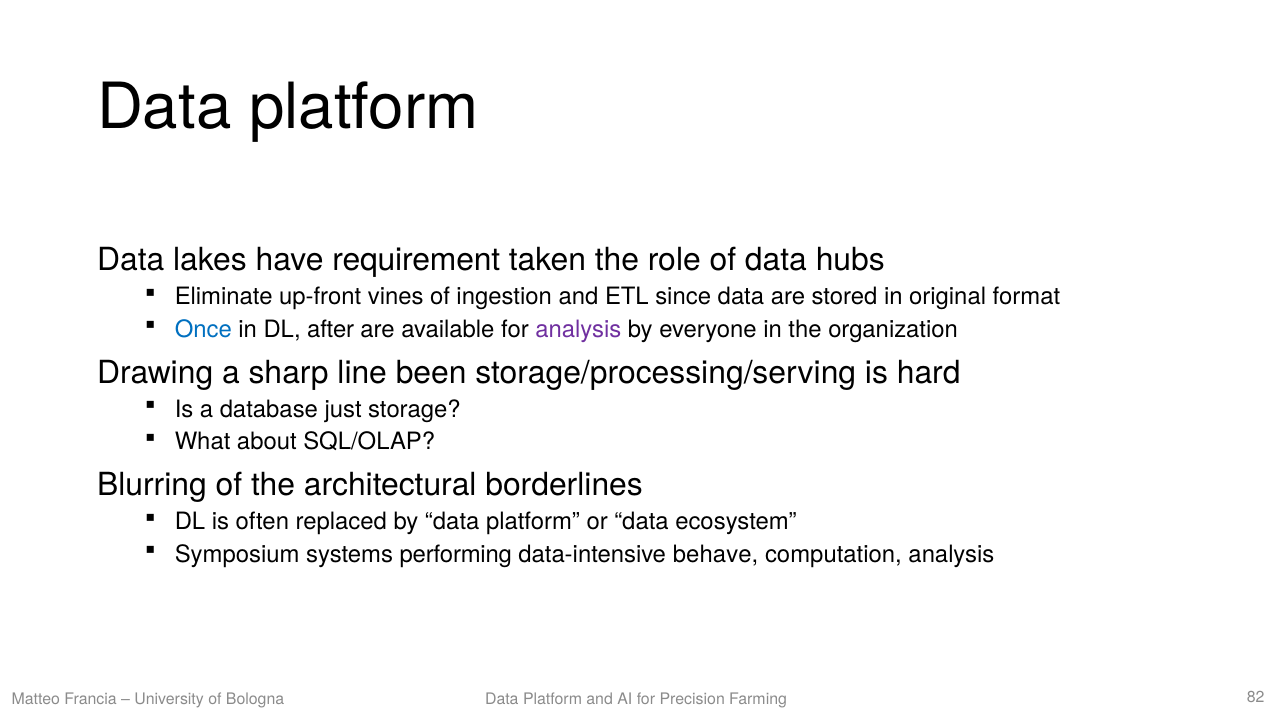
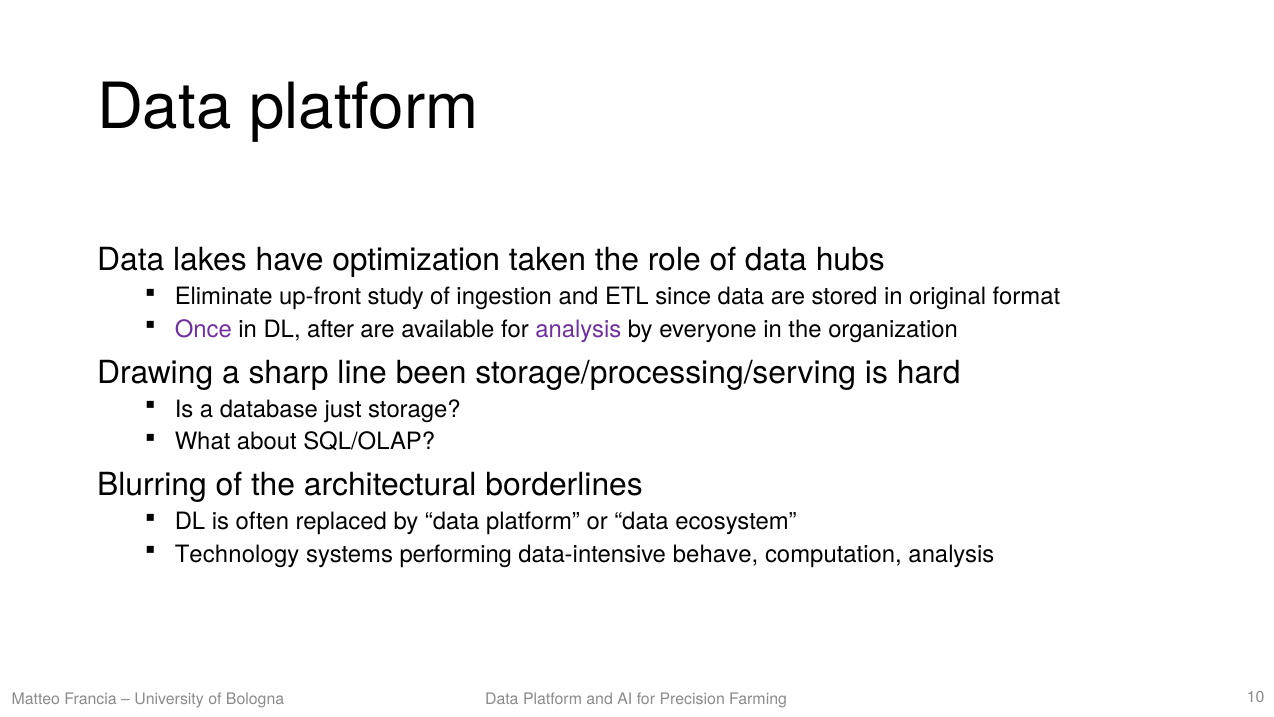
requirement: requirement -> optimization
vines: vines -> study
Once colour: blue -> purple
Symposium: Symposium -> Technology
82: 82 -> 10
